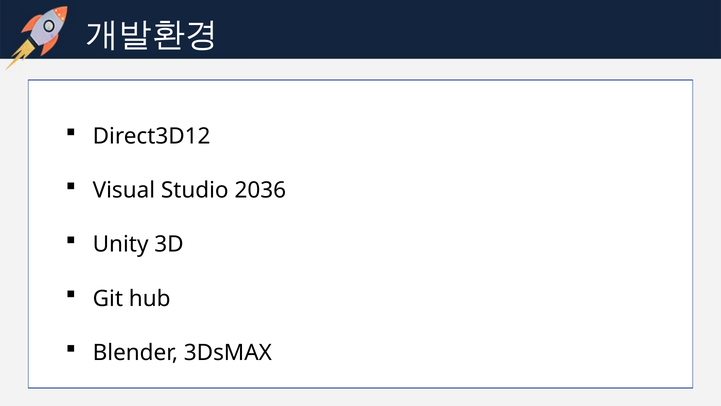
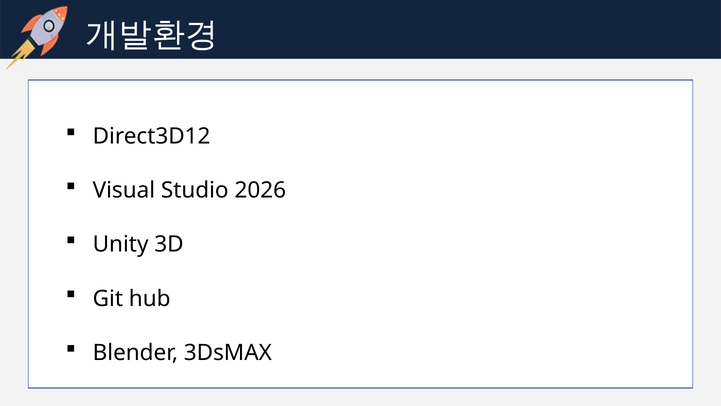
2036: 2036 -> 2026
